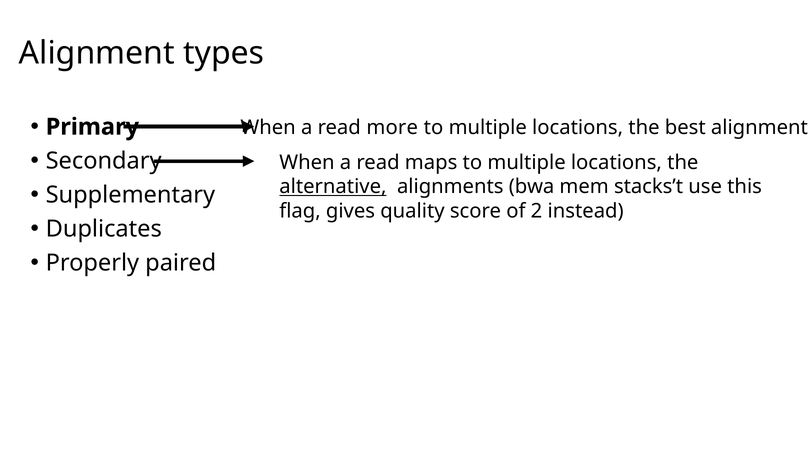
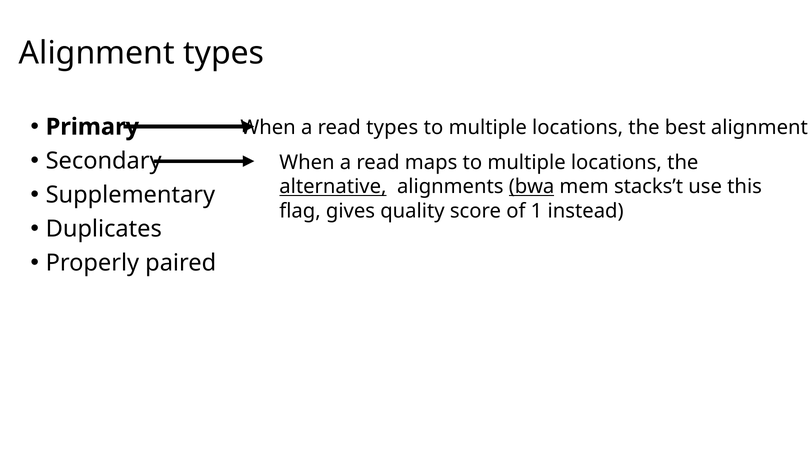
read more: more -> types
bwa underline: none -> present
2: 2 -> 1
